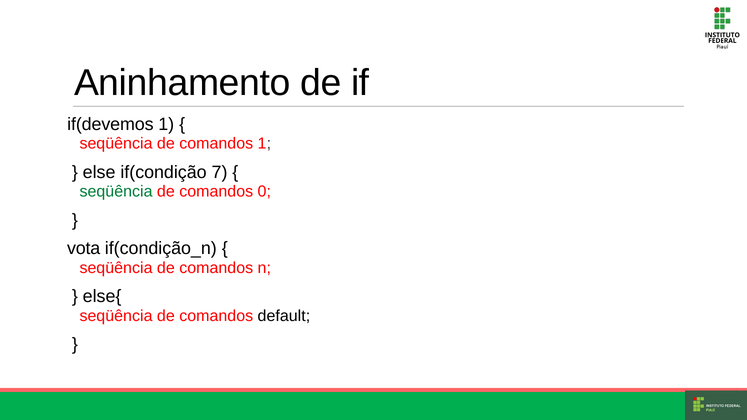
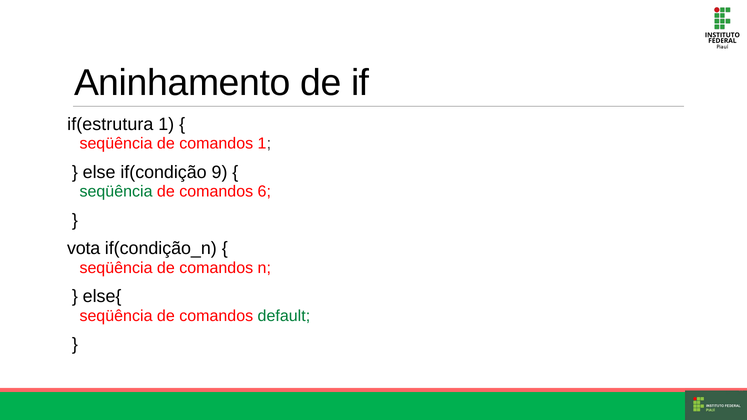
if(devemos: if(devemos -> if(estrutura
7: 7 -> 9
0: 0 -> 6
default colour: black -> green
